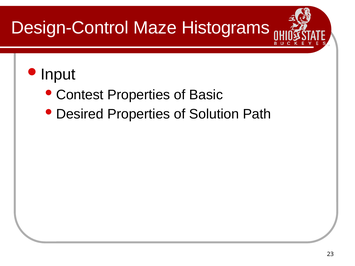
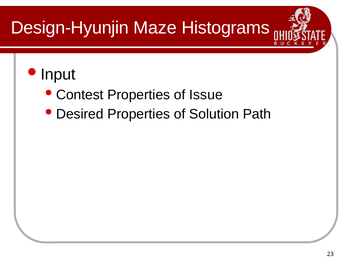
Design-Control: Design-Control -> Design-Hyunjin
Basic: Basic -> Issue
